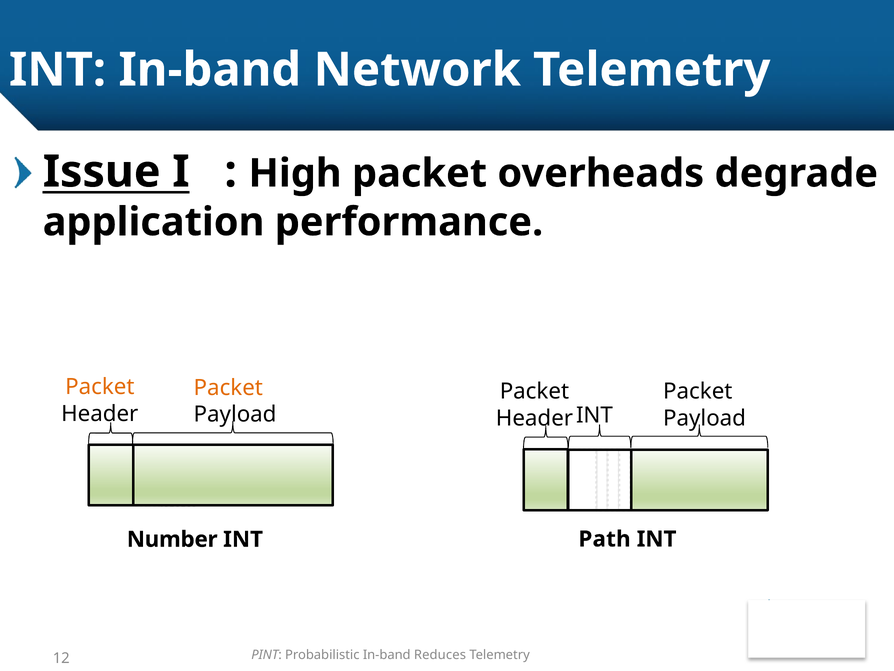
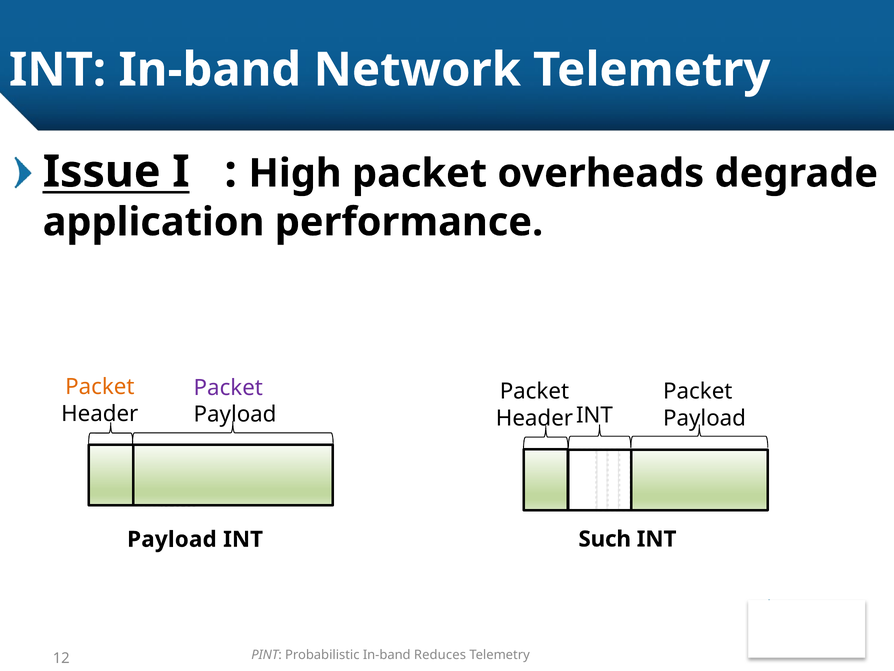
Packet at (228, 387) colour: orange -> purple
Number at (172, 539): Number -> Payload
Path: Path -> Such
